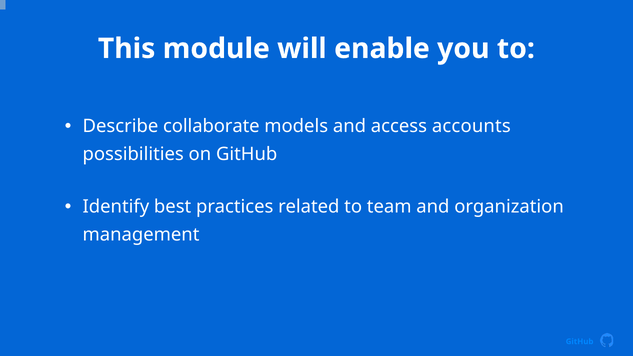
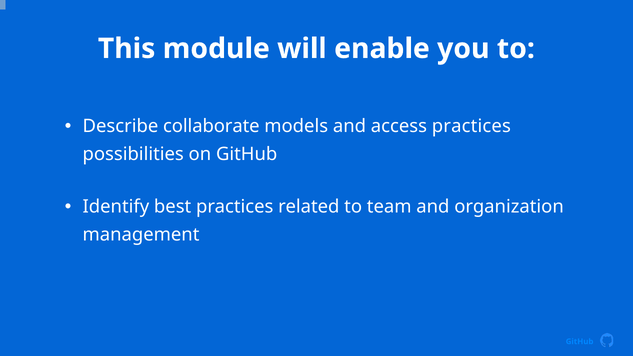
access accounts: accounts -> practices
